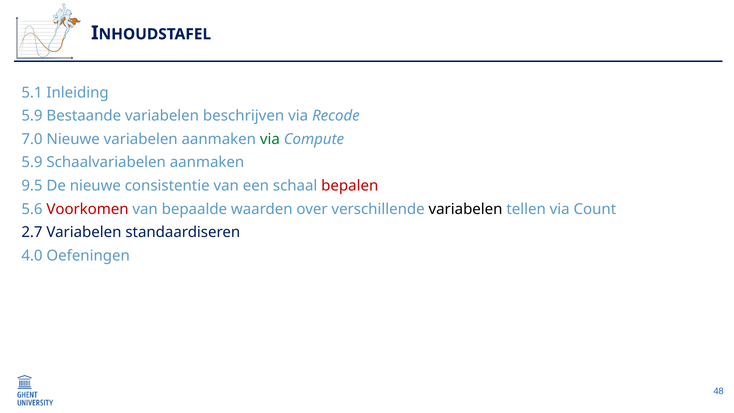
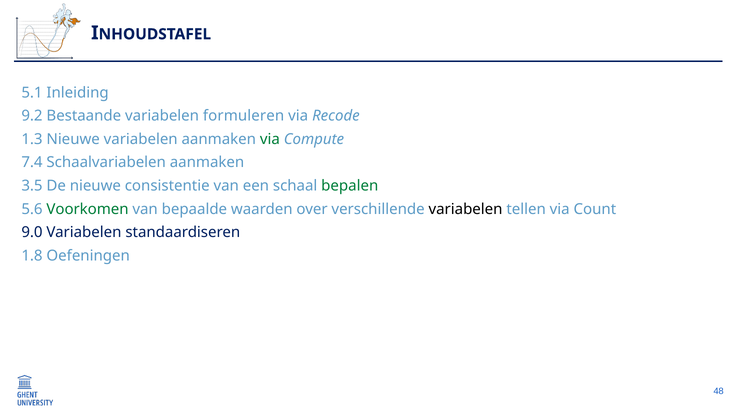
5.9 at (32, 116): 5.9 -> 9.2
beschrijven: beschrijven -> formuleren
7.0: 7.0 -> 1.3
5.9 at (32, 162): 5.9 -> 7.4
9.5: 9.5 -> 3.5
bepalen colour: red -> green
Voorkomen colour: red -> green
2.7: 2.7 -> 9.0
4.0: 4.0 -> 1.8
